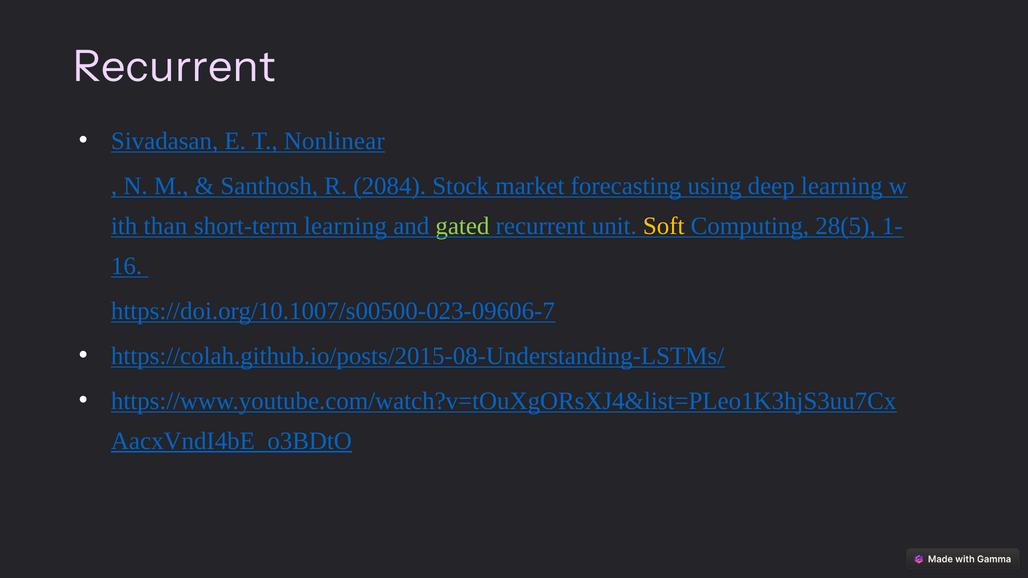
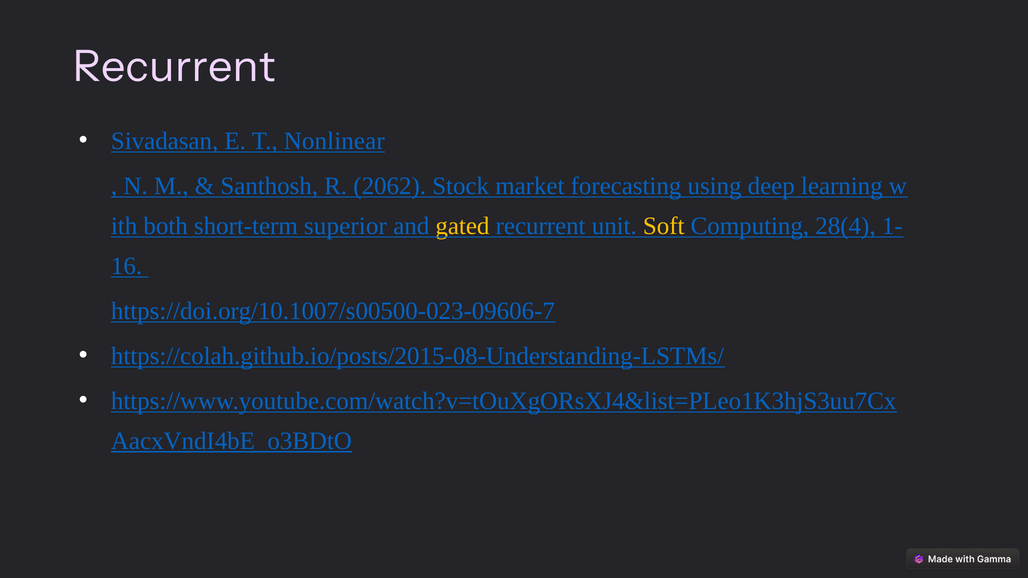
2084: 2084 -> 2062
than: than -> both
short-term learning: learning -> superior
gated colour: light green -> yellow
28(5: 28(5 -> 28(4
